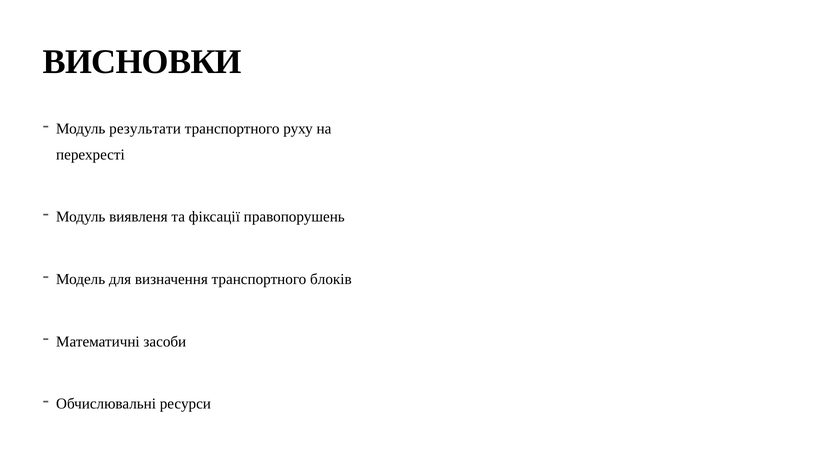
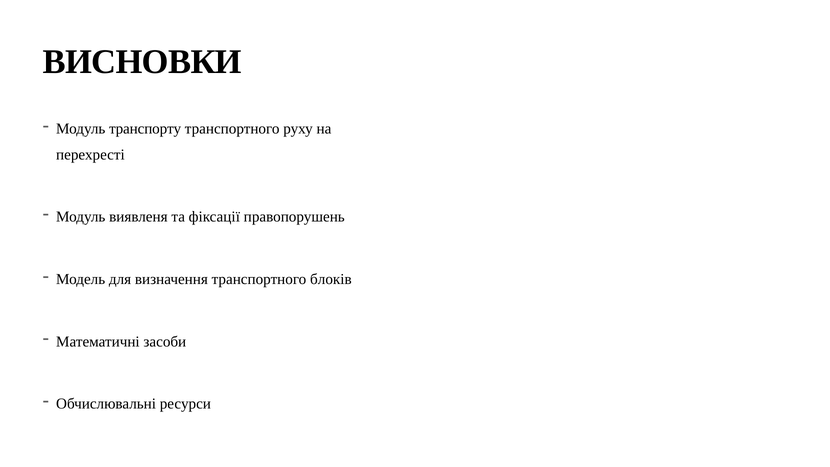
результати: результати -> транспорту
